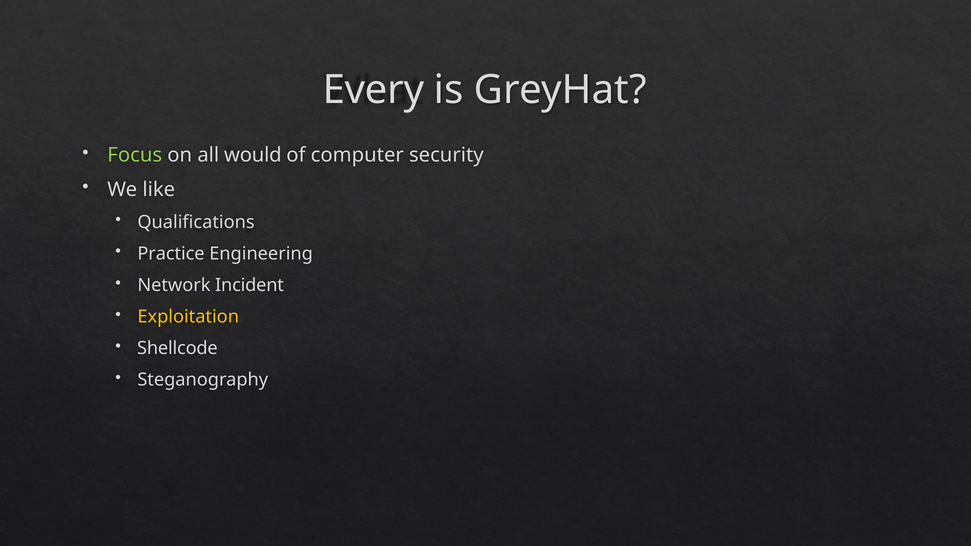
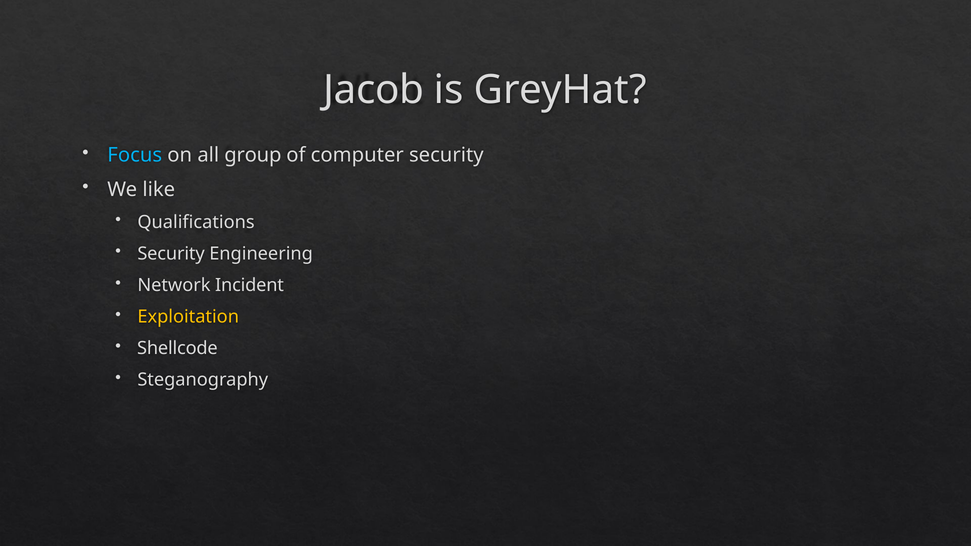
Every: Every -> Jacob
Focus colour: light green -> light blue
would: would -> group
Practice at (171, 254): Practice -> Security
